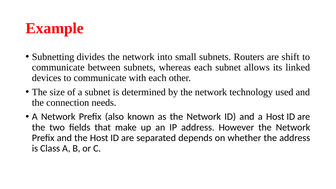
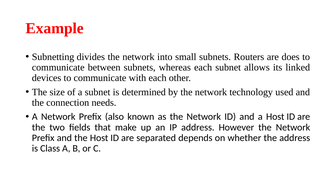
shift: shift -> does
